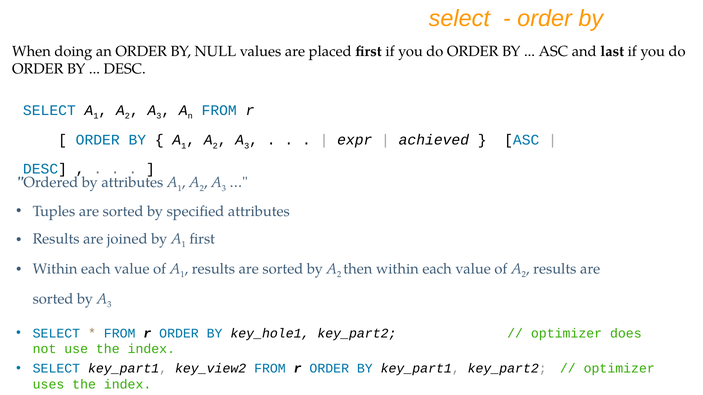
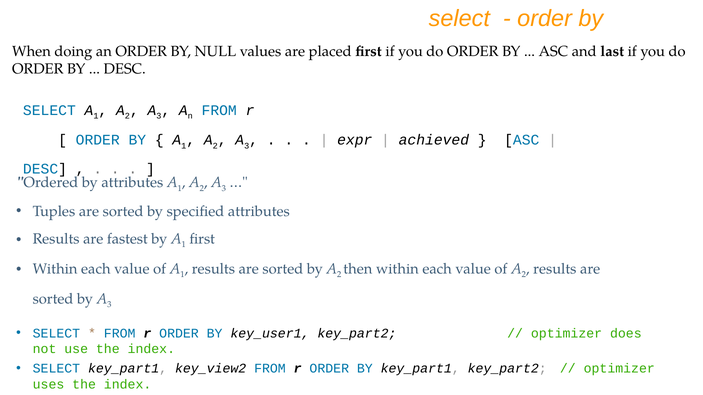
joined: joined -> fastest
key_hole1: key_hole1 -> key_user1
